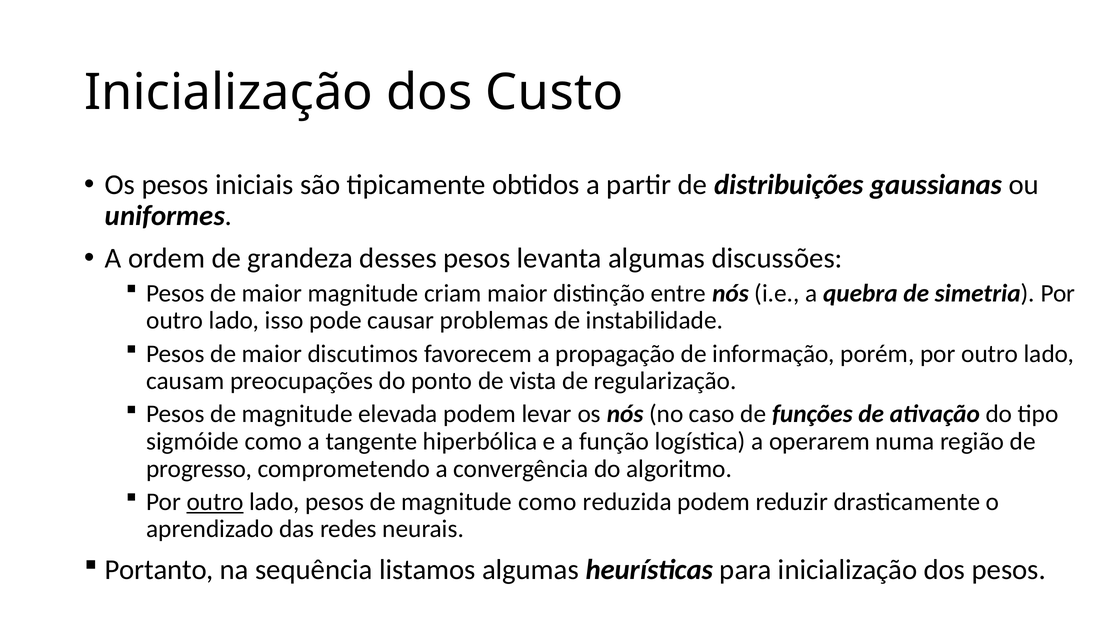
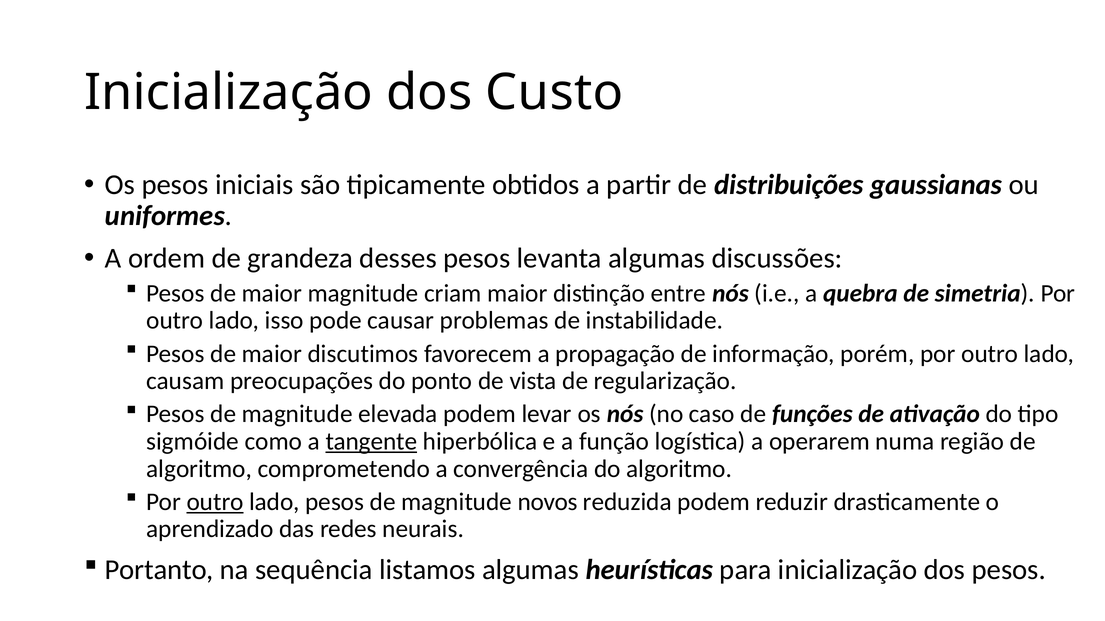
tangente underline: none -> present
progresso at (199, 469): progresso -> algoritmo
magnitude como: como -> novos
